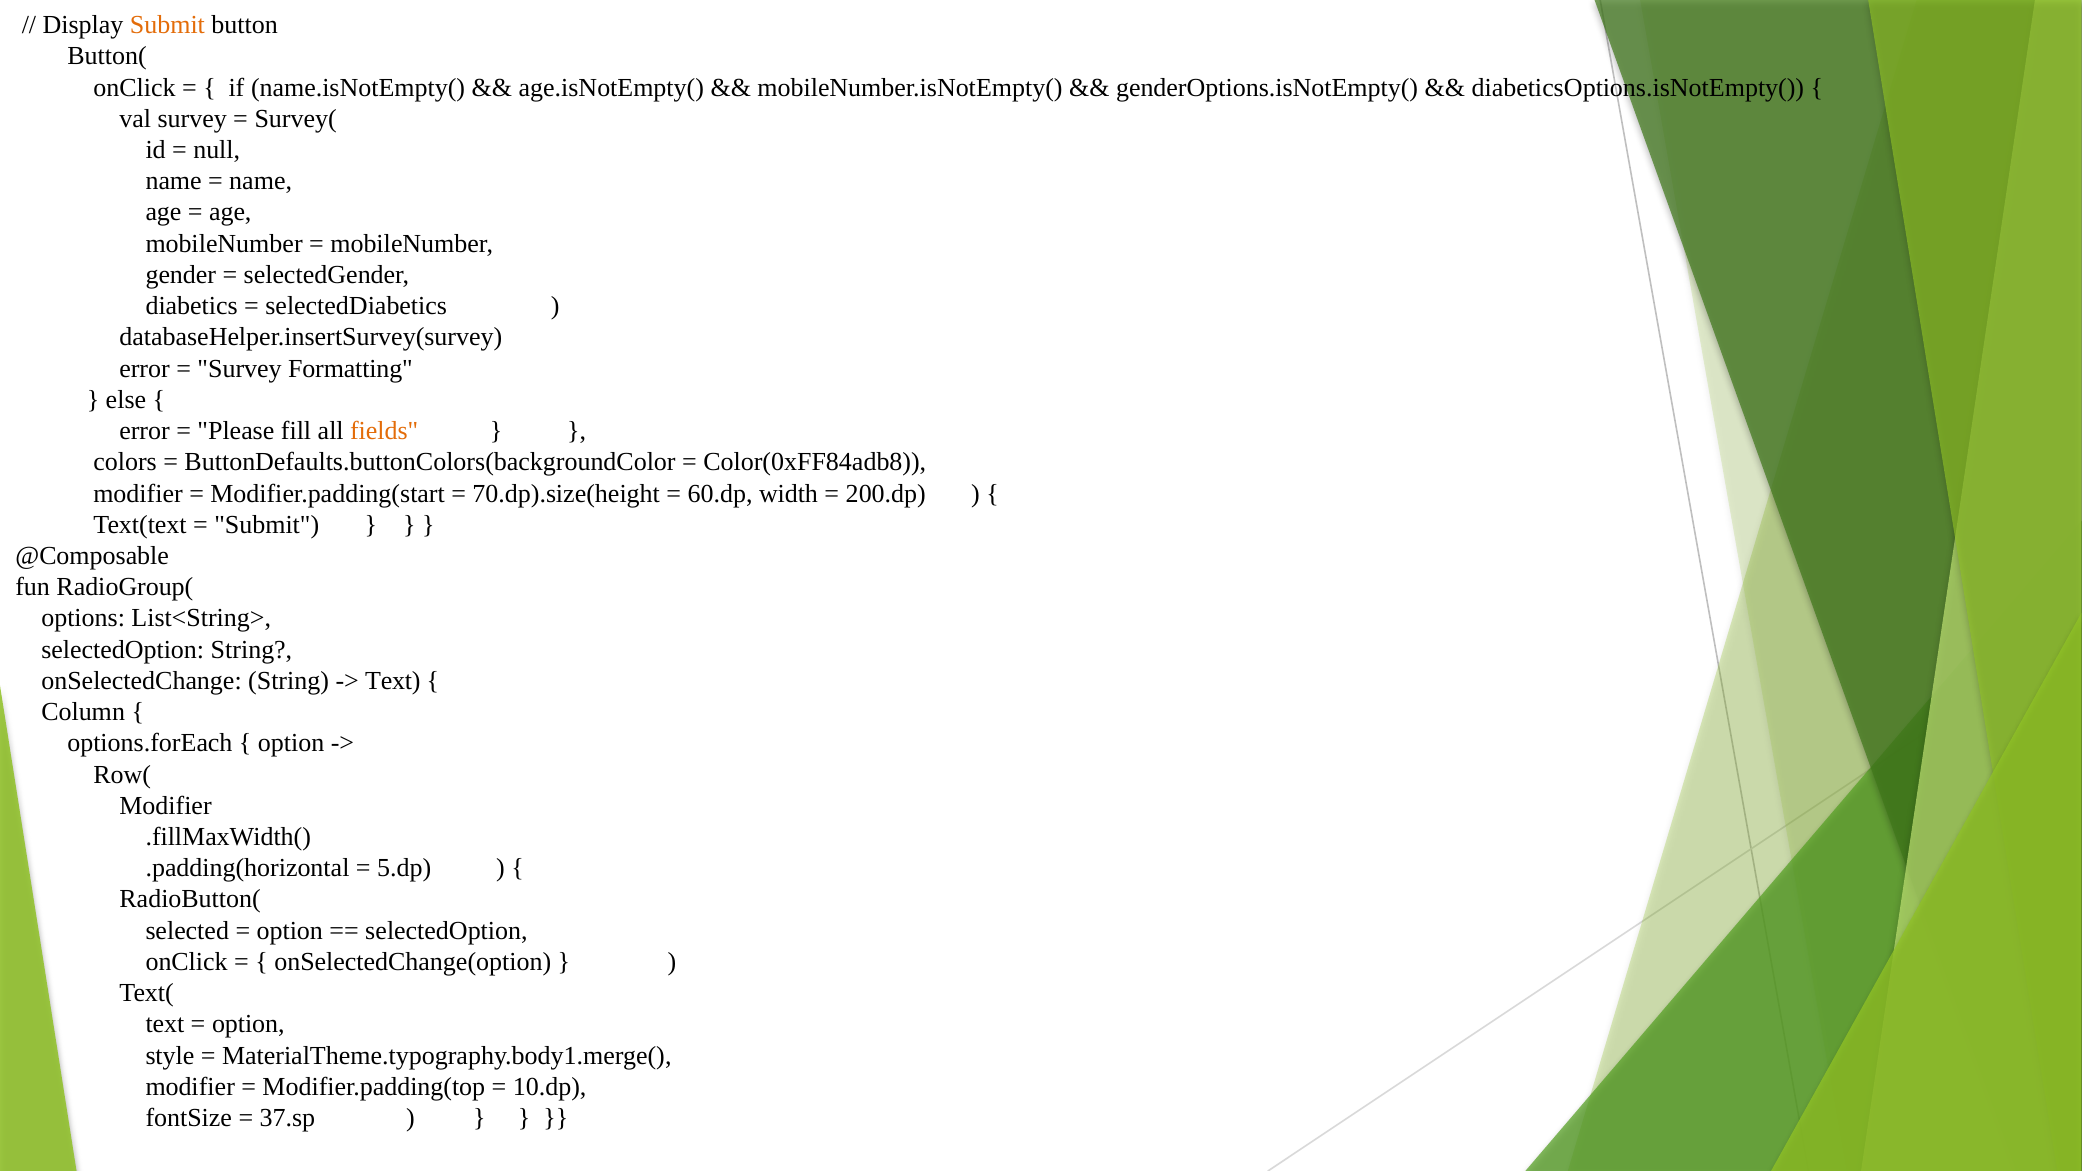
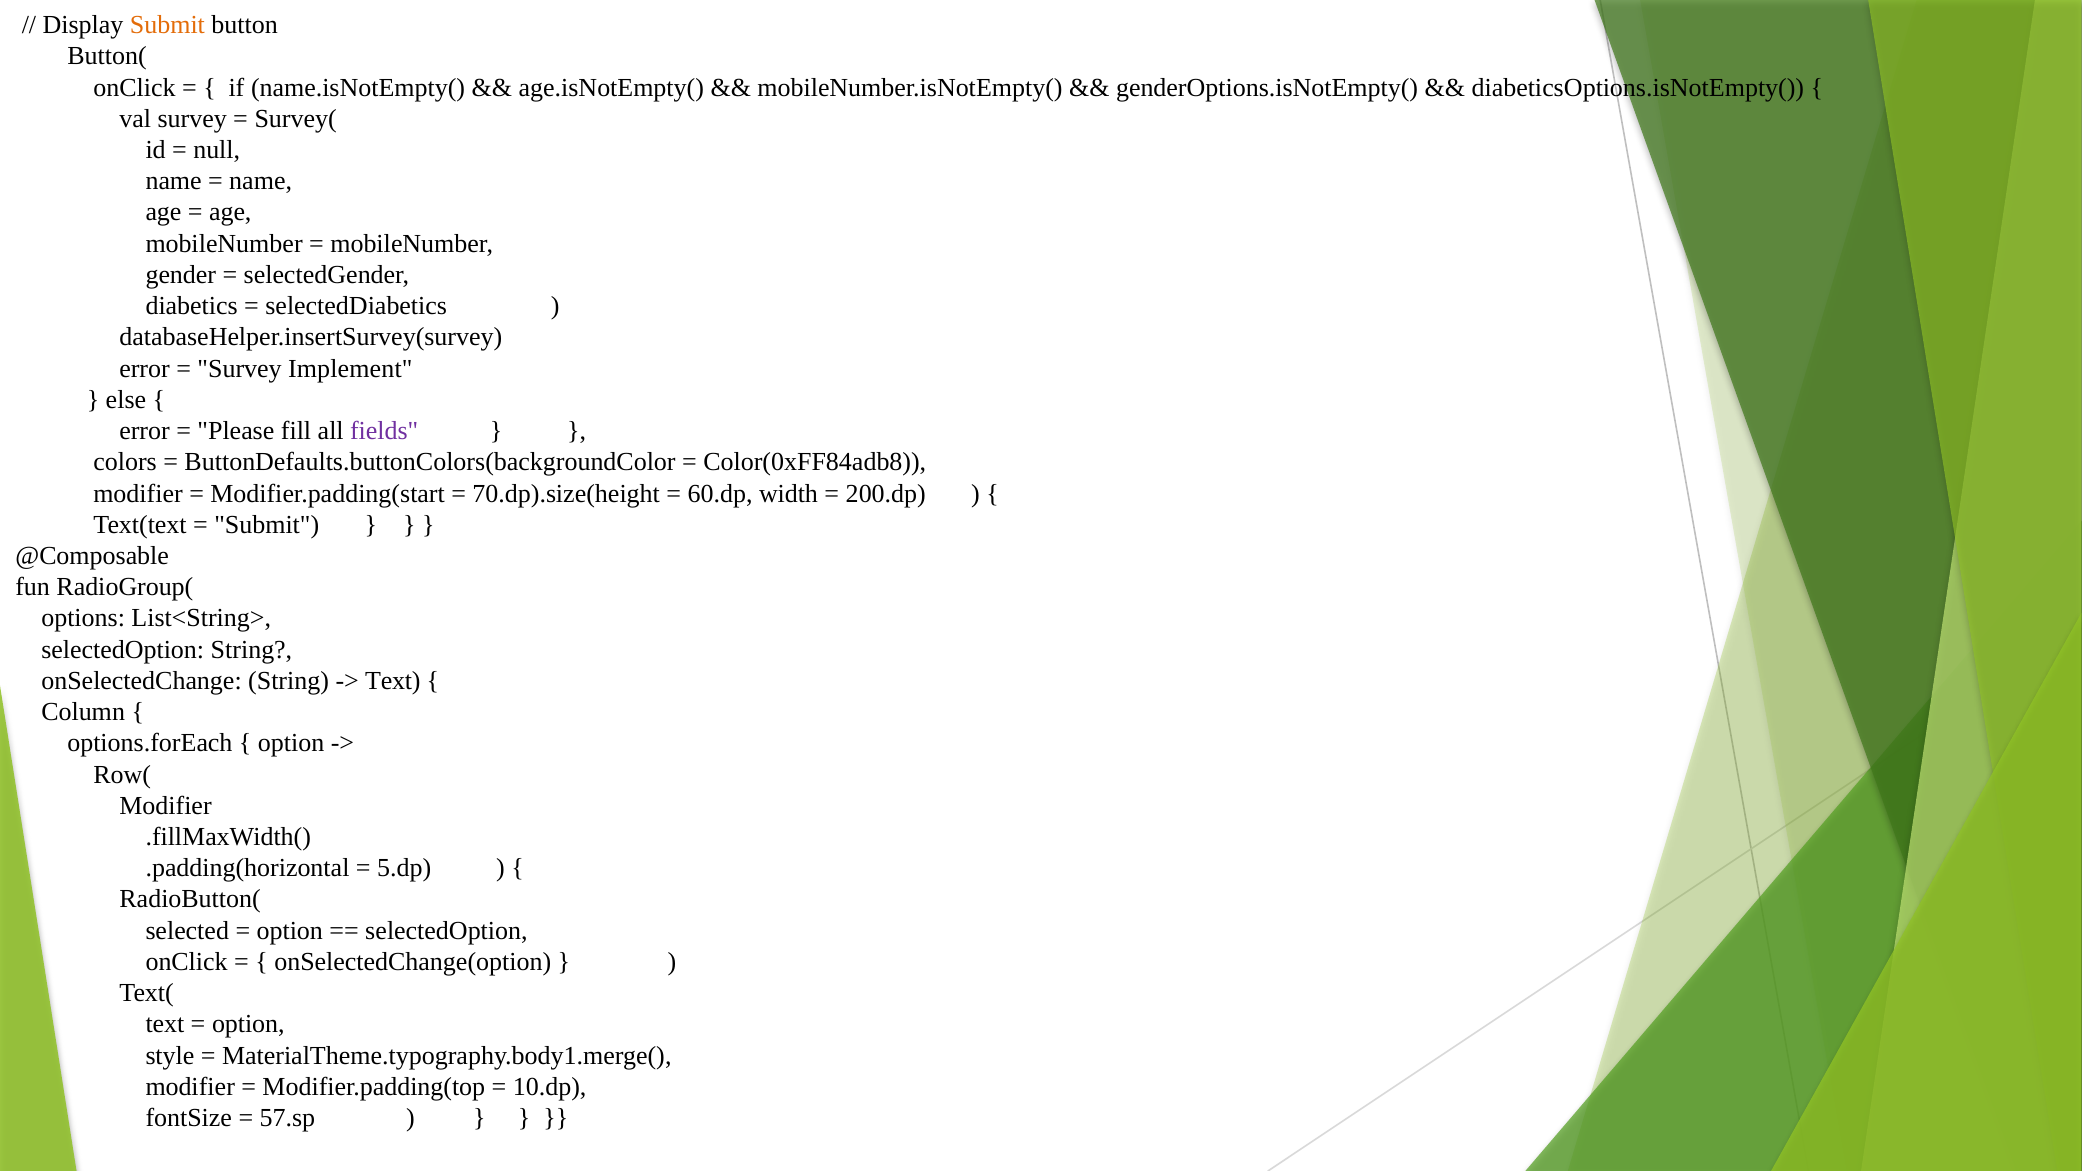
Formatting: Formatting -> Implement
fields colour: orange -> purple
37.sp: 37.sp -> 57.sp
